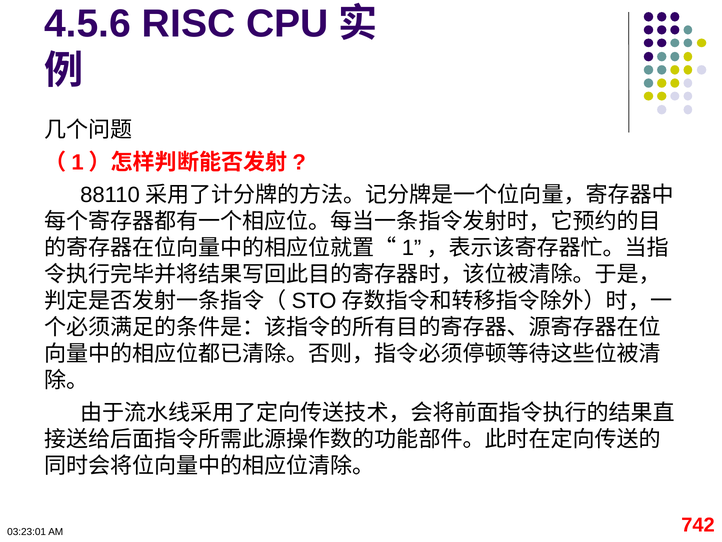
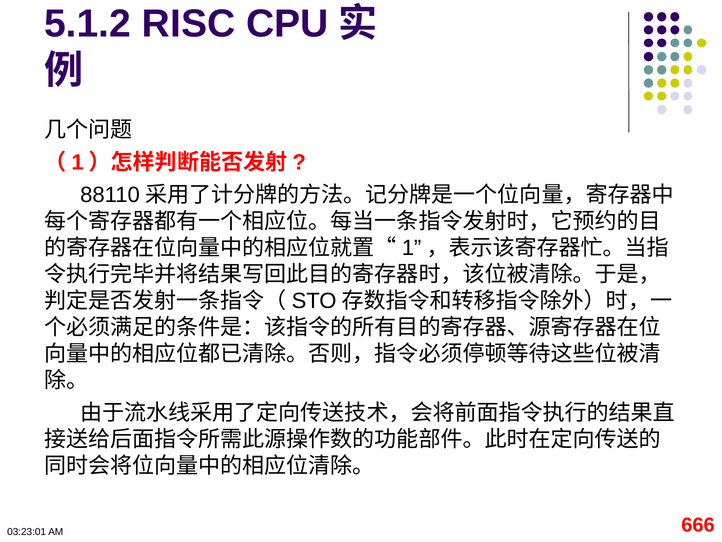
4.5.6: 4.5.6 -> 5.1.2
742: 742 -> 666
